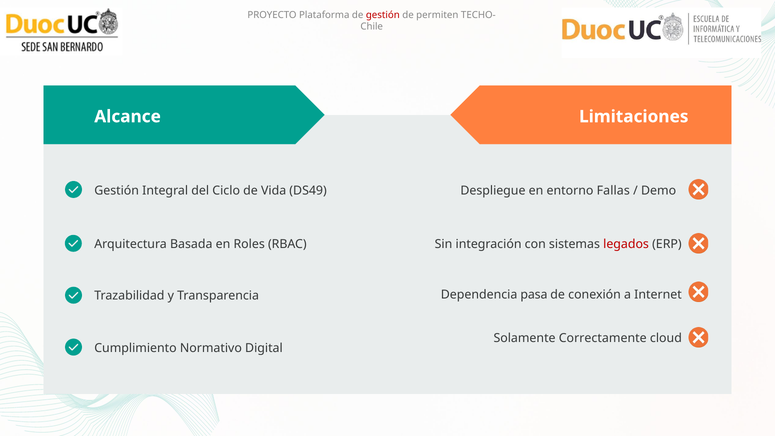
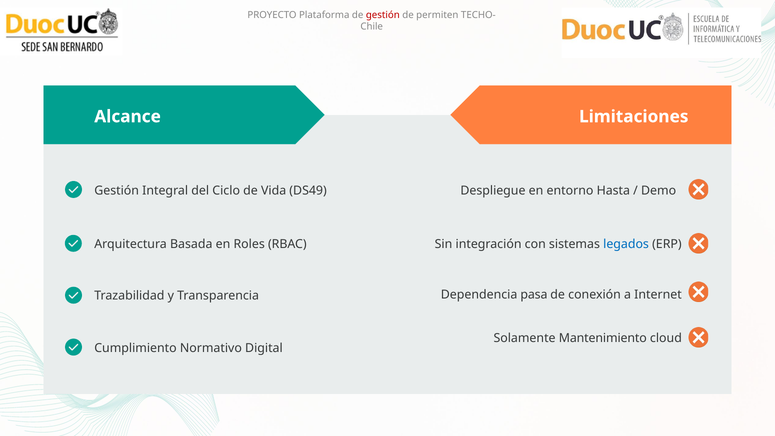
Fallas: Fallas -> Hasta
legados colour: red -> blue
Correctamente: Correctamente -> Mantenimiento
